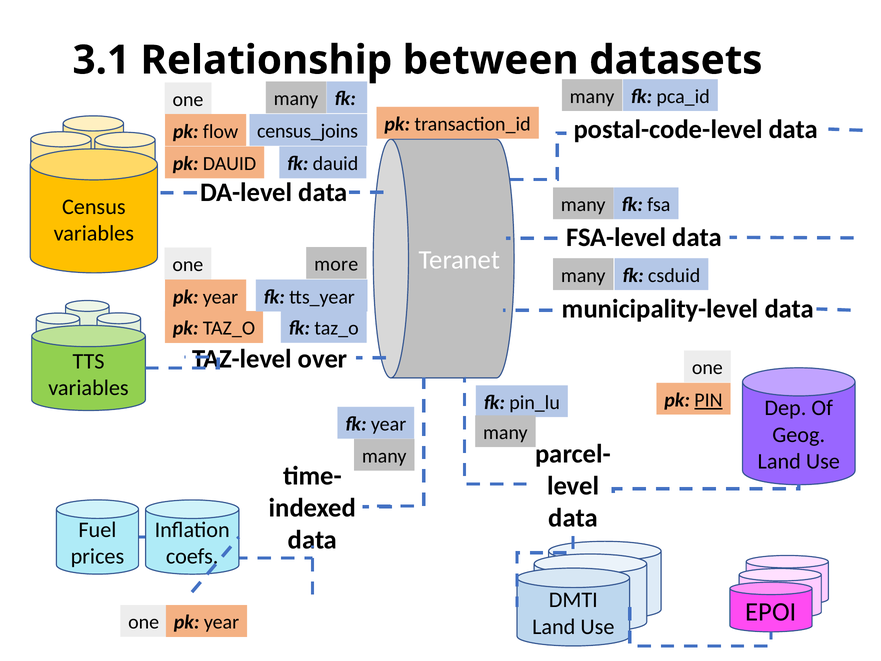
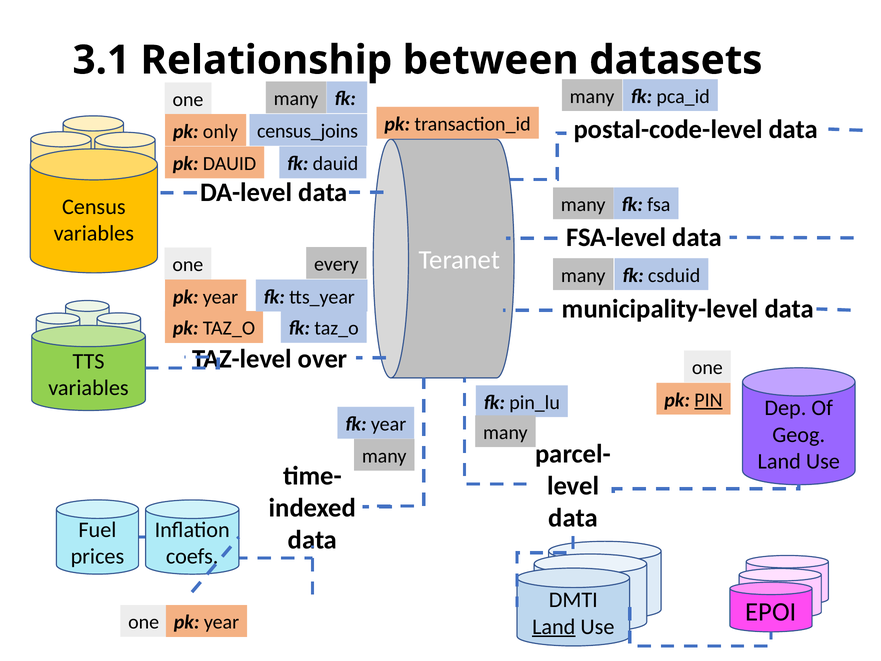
flow: flow -> only
more: more -> every
Land at (554, 626) underline: none -> present
